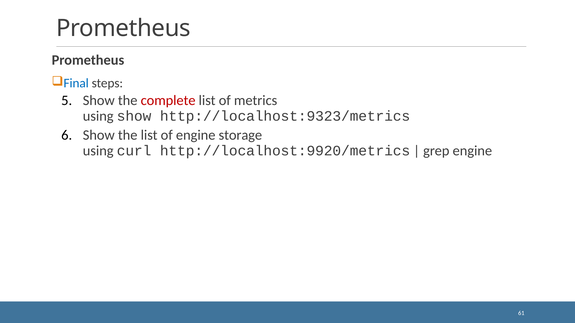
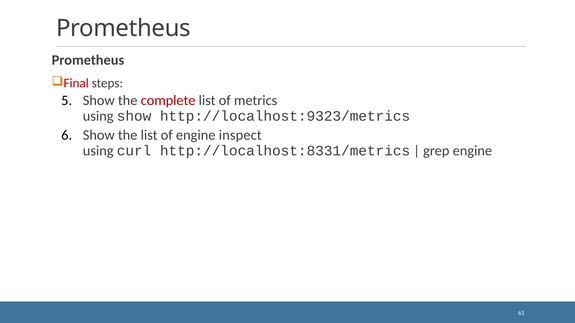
Final colour: blue -> red
storage: storage -> inspect
http://localhost:9920/metrics: http://localhost:9920/metrics -> http://localhost:8331/metrics
